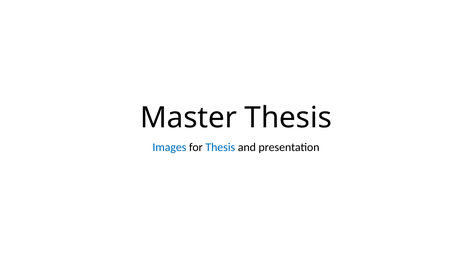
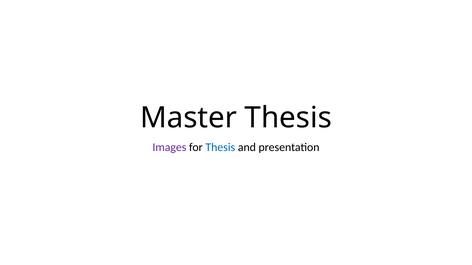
Images colour: blue -> purple
